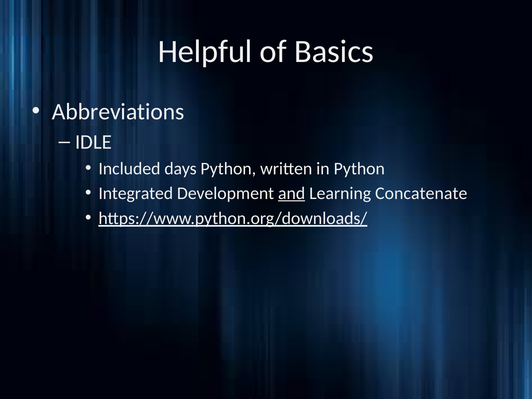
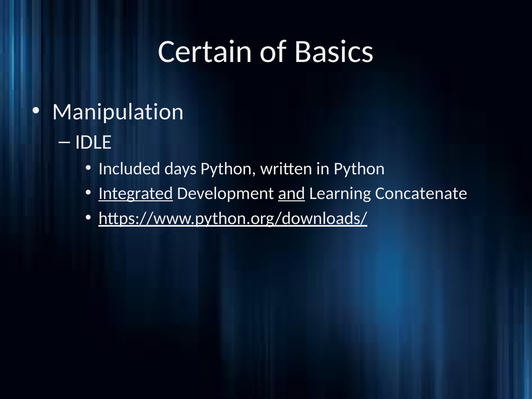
Helpful: Helpful -> Certain
Abbreviations: Abbreviations -> Manipulation
Integrated underline: none -> present
